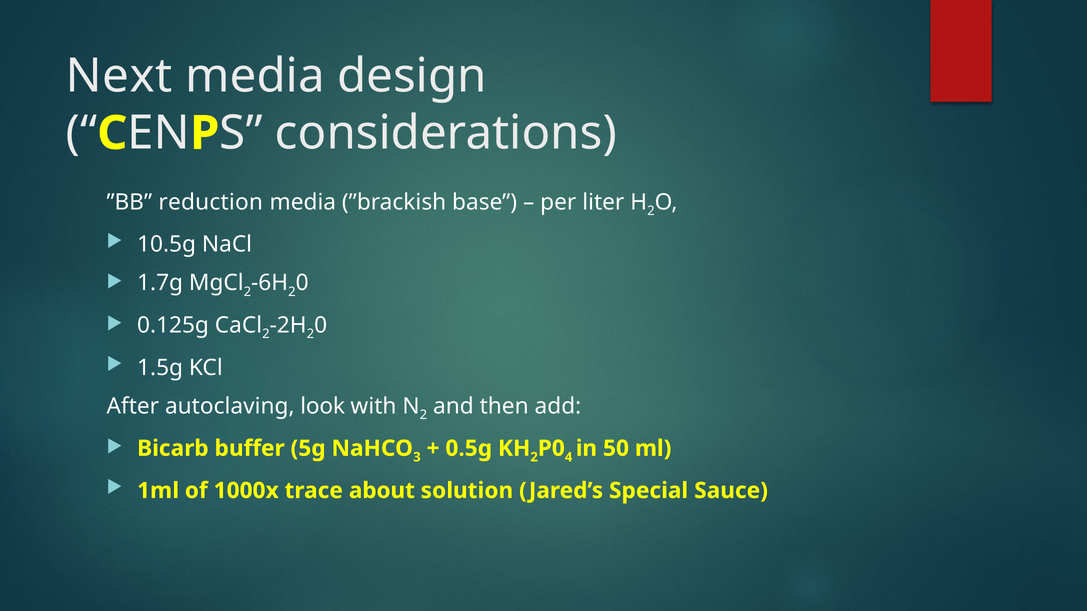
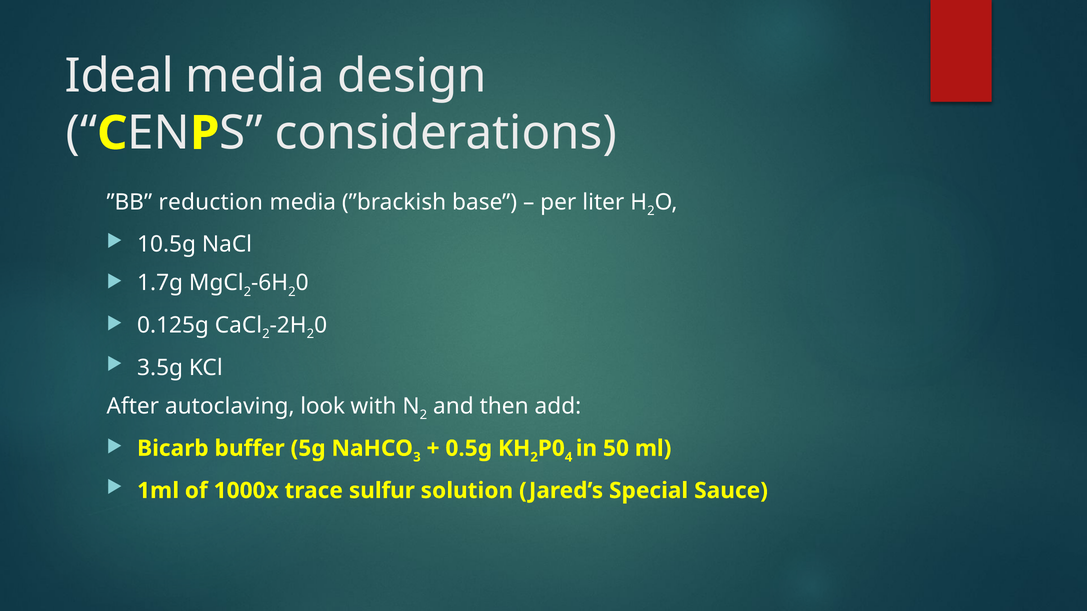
Next: Next -> Ideal
1.5g: 1.5g -> 3.5g
about: about -> sulfur
